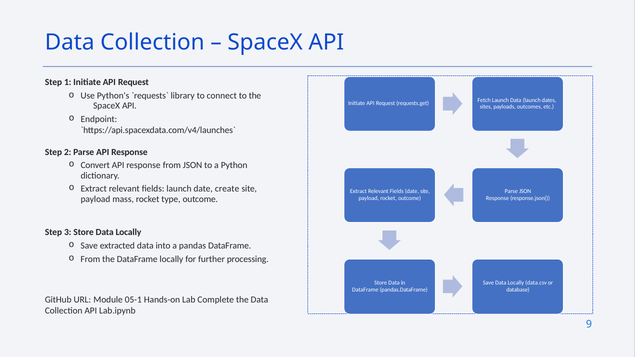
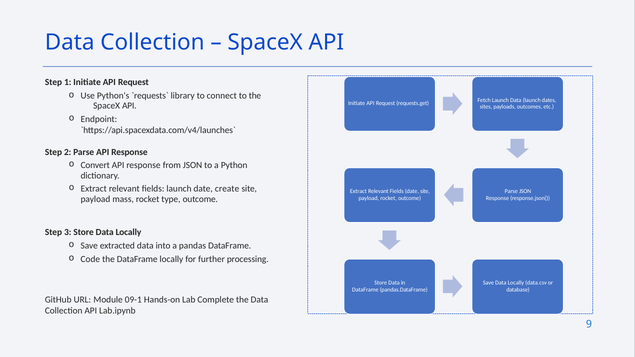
From at (90, 259): From -> Code
05-1: 05-1 -> 09-1
